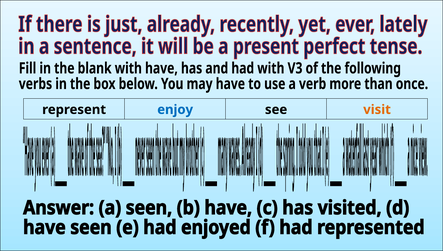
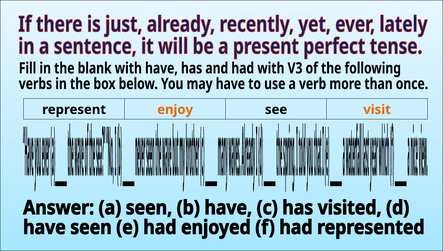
enjoy colour: blue -> orange
